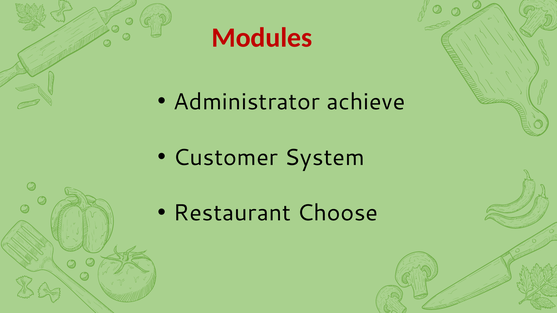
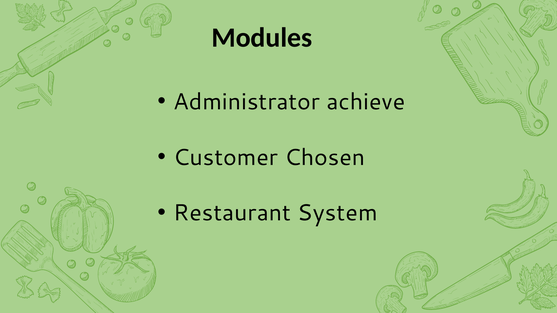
Modules colour: red -> black
System: System -> Chosen
Choose: Choose -> System
